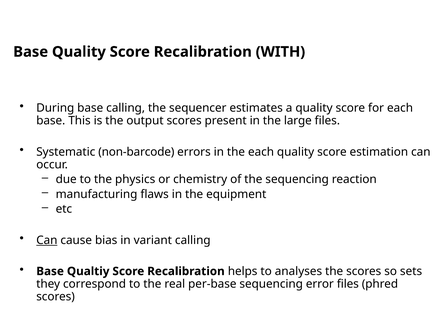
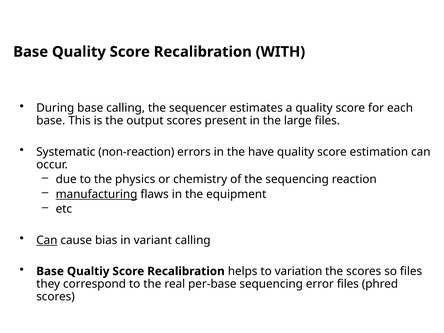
non-barcode: non-barcode -> non-reaction
the each: each -> have
manufacturing underline: none -> present
analyses: analyses -> variation
so sets: sets -> files
